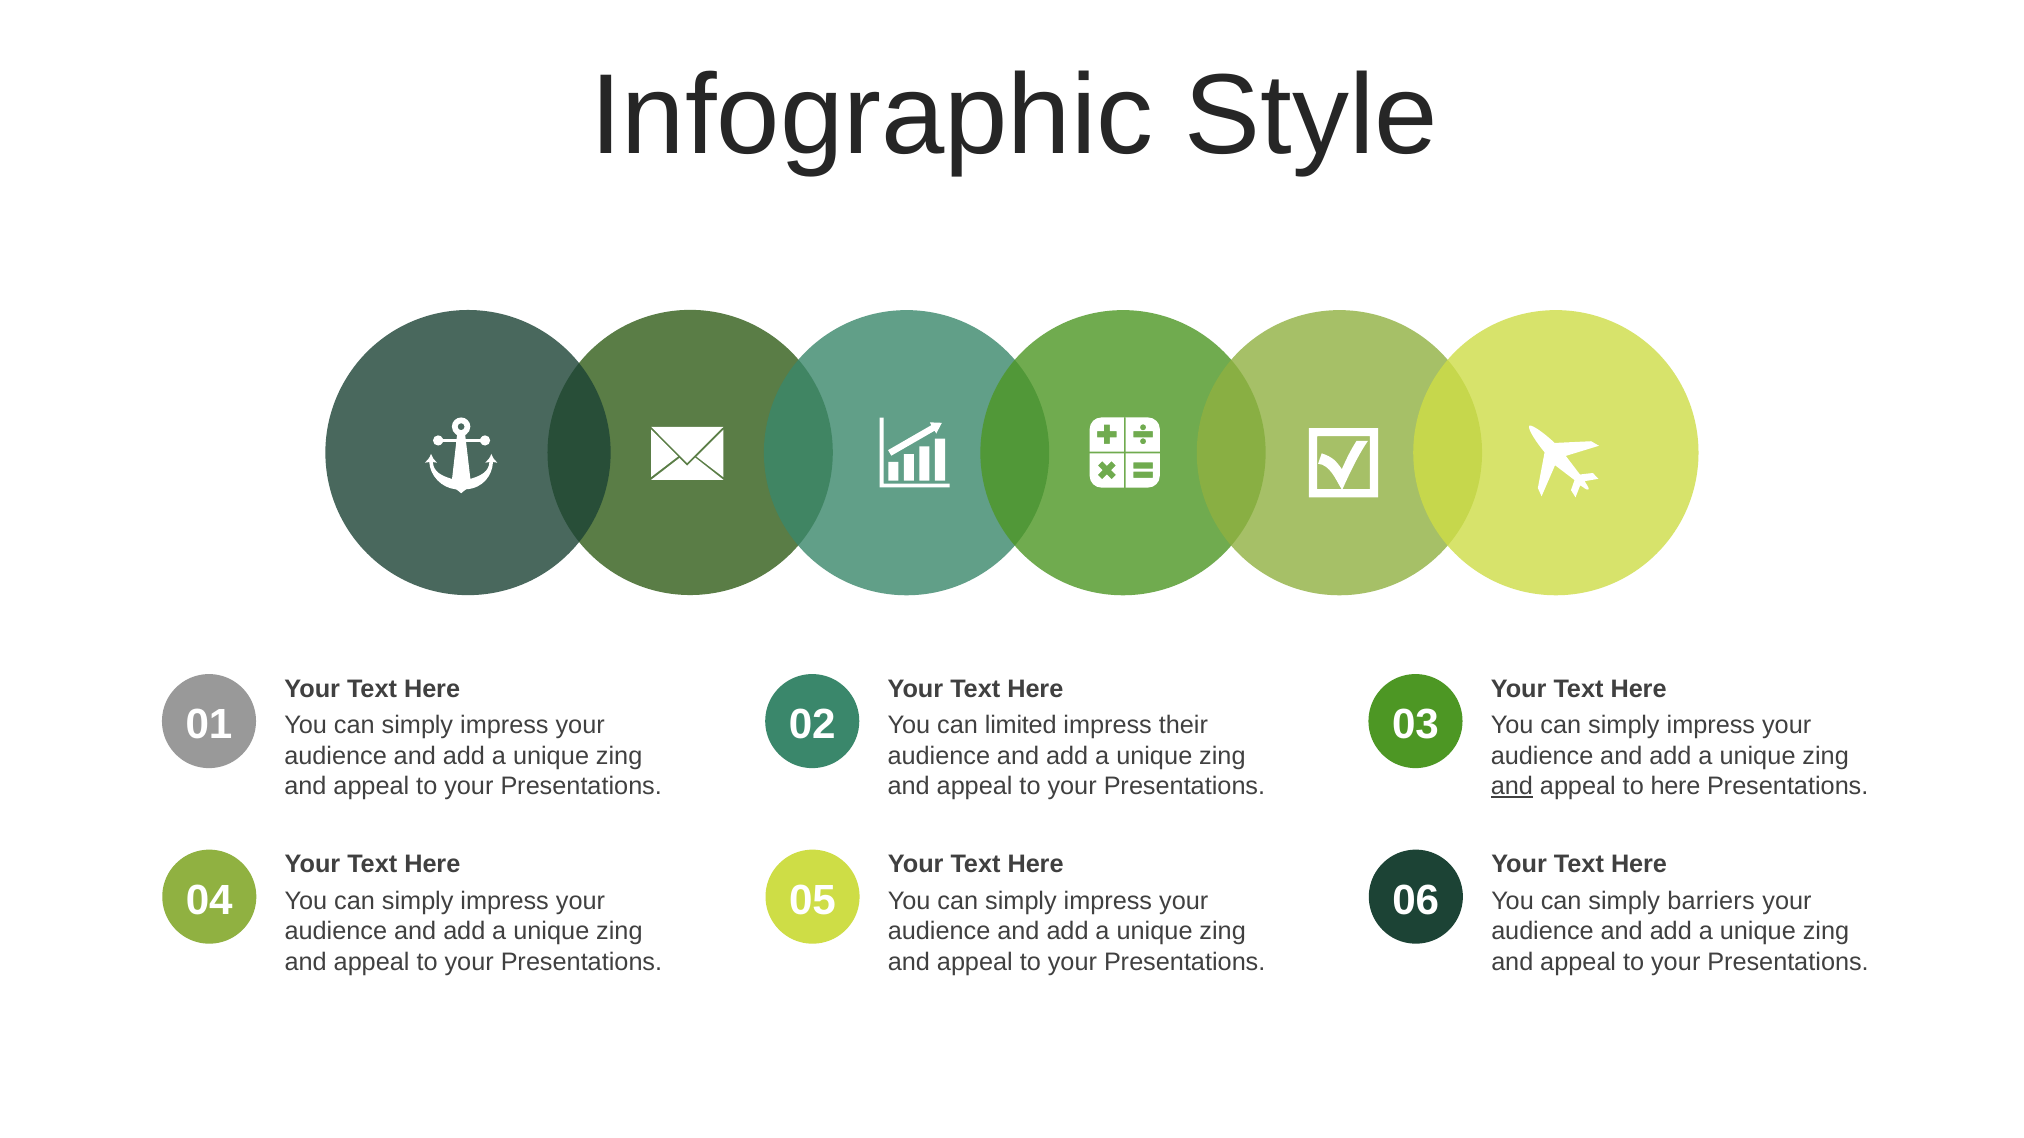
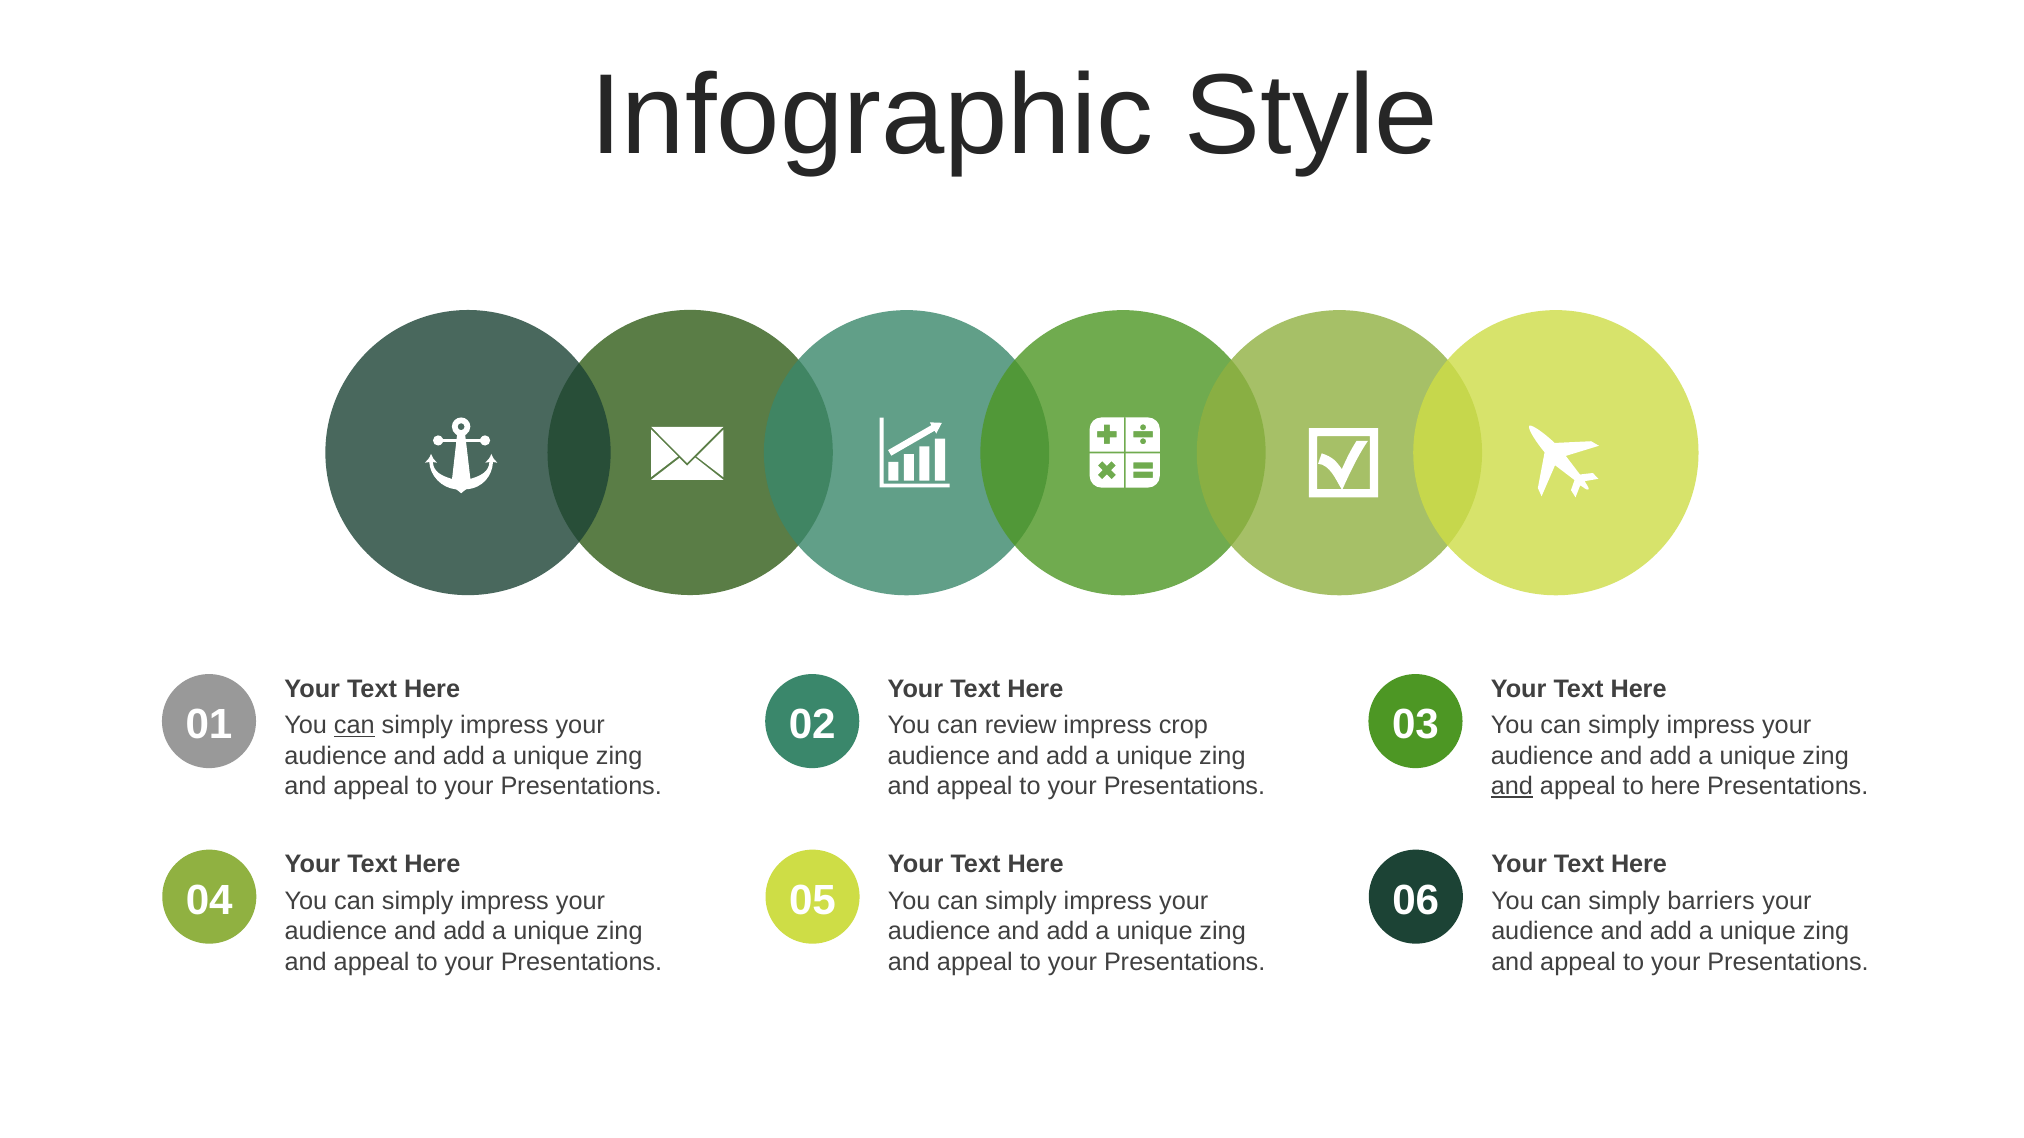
can at (354, 726) underline: none -> present
limited: limited -> review
their: their -> crop
